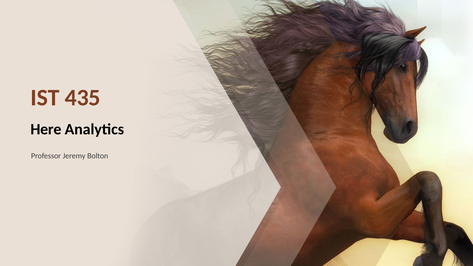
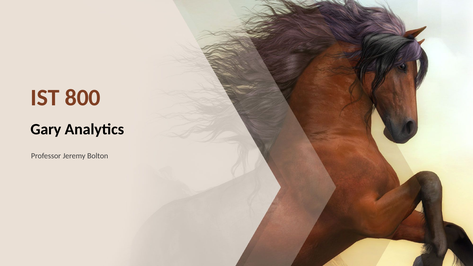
435: 435 -> 800
Here: Here -> Gary
